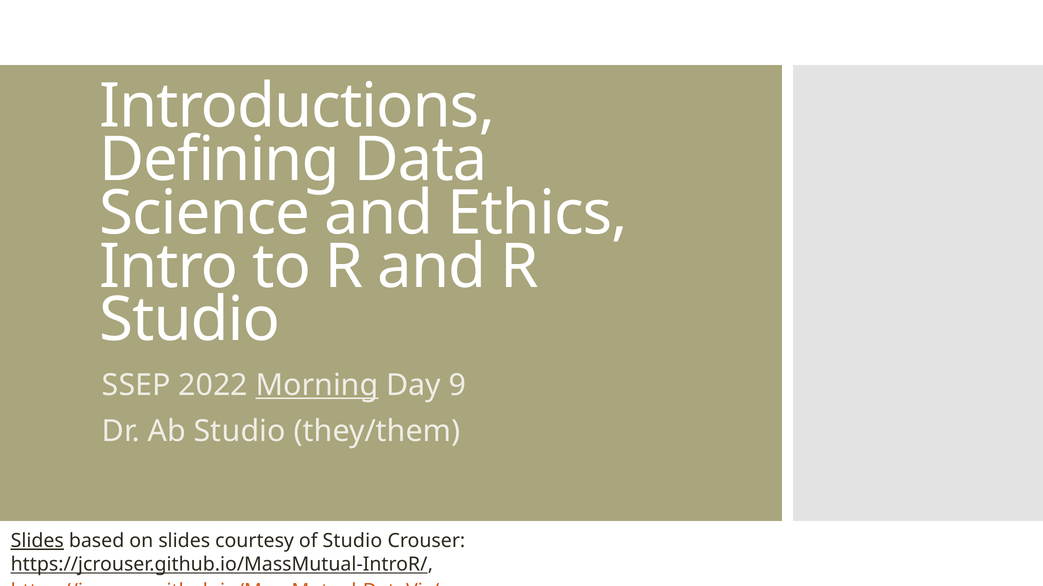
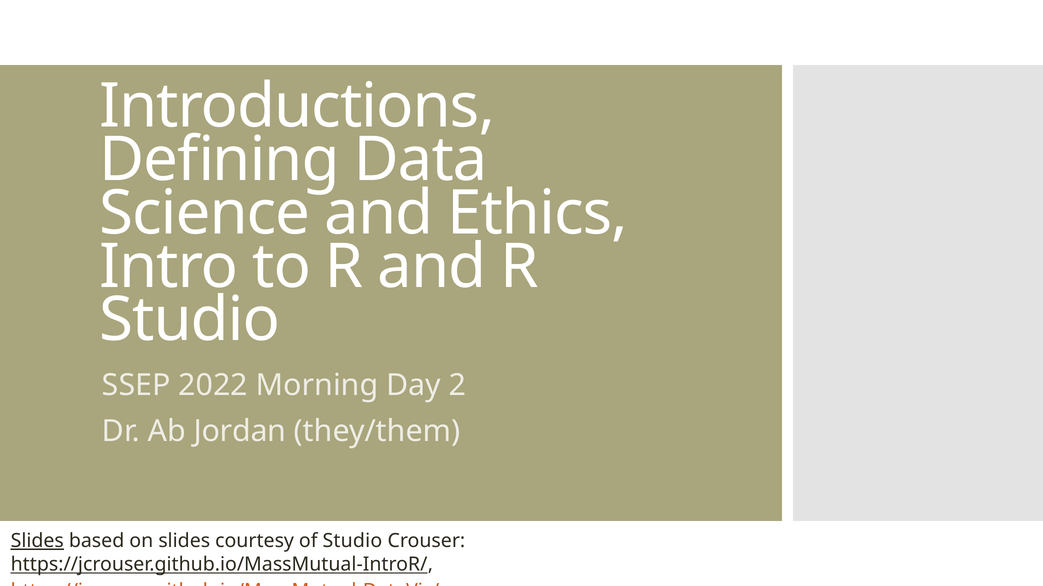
Morning underline: present -> none
9: 9 -> 2
Ab Studio: Studio -> Jordan
